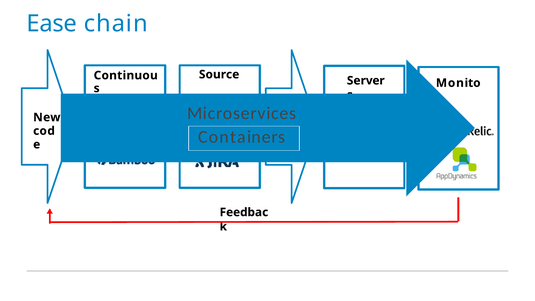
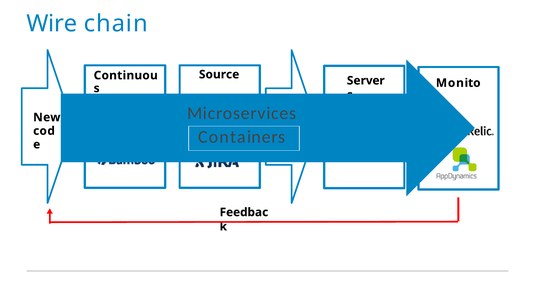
Ease: Ease -> Wire
